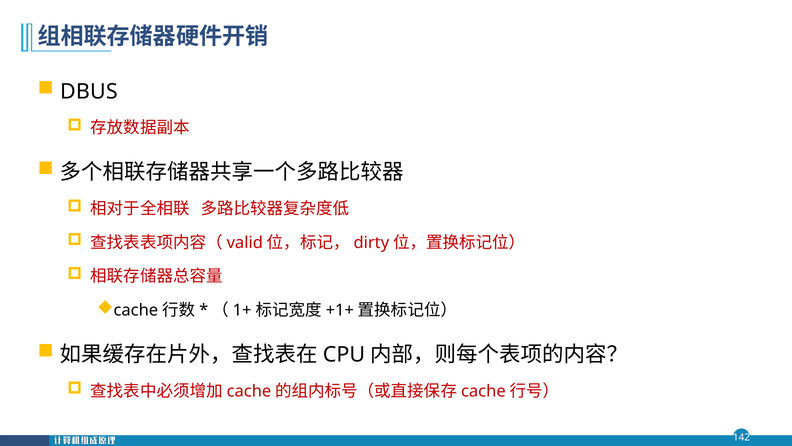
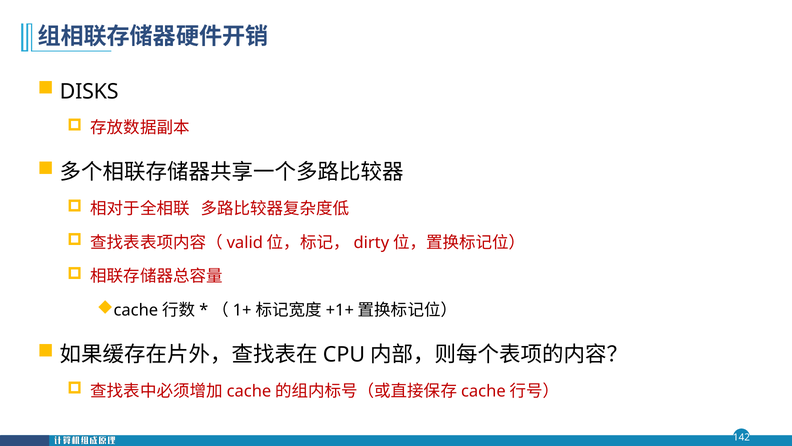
DBUS: DBUS -> DISKS
